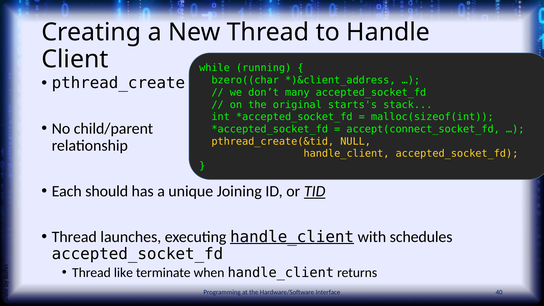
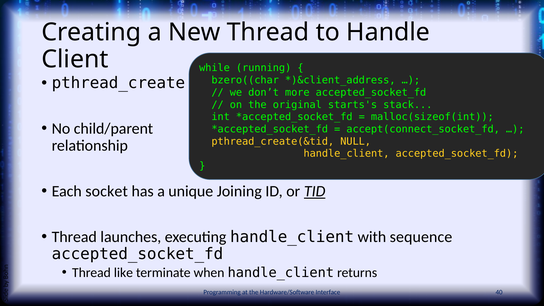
many: many -> more
should: should -> socket
handle_client at (292, 237) underline: present -> none
schedules: schedules -> sequence
